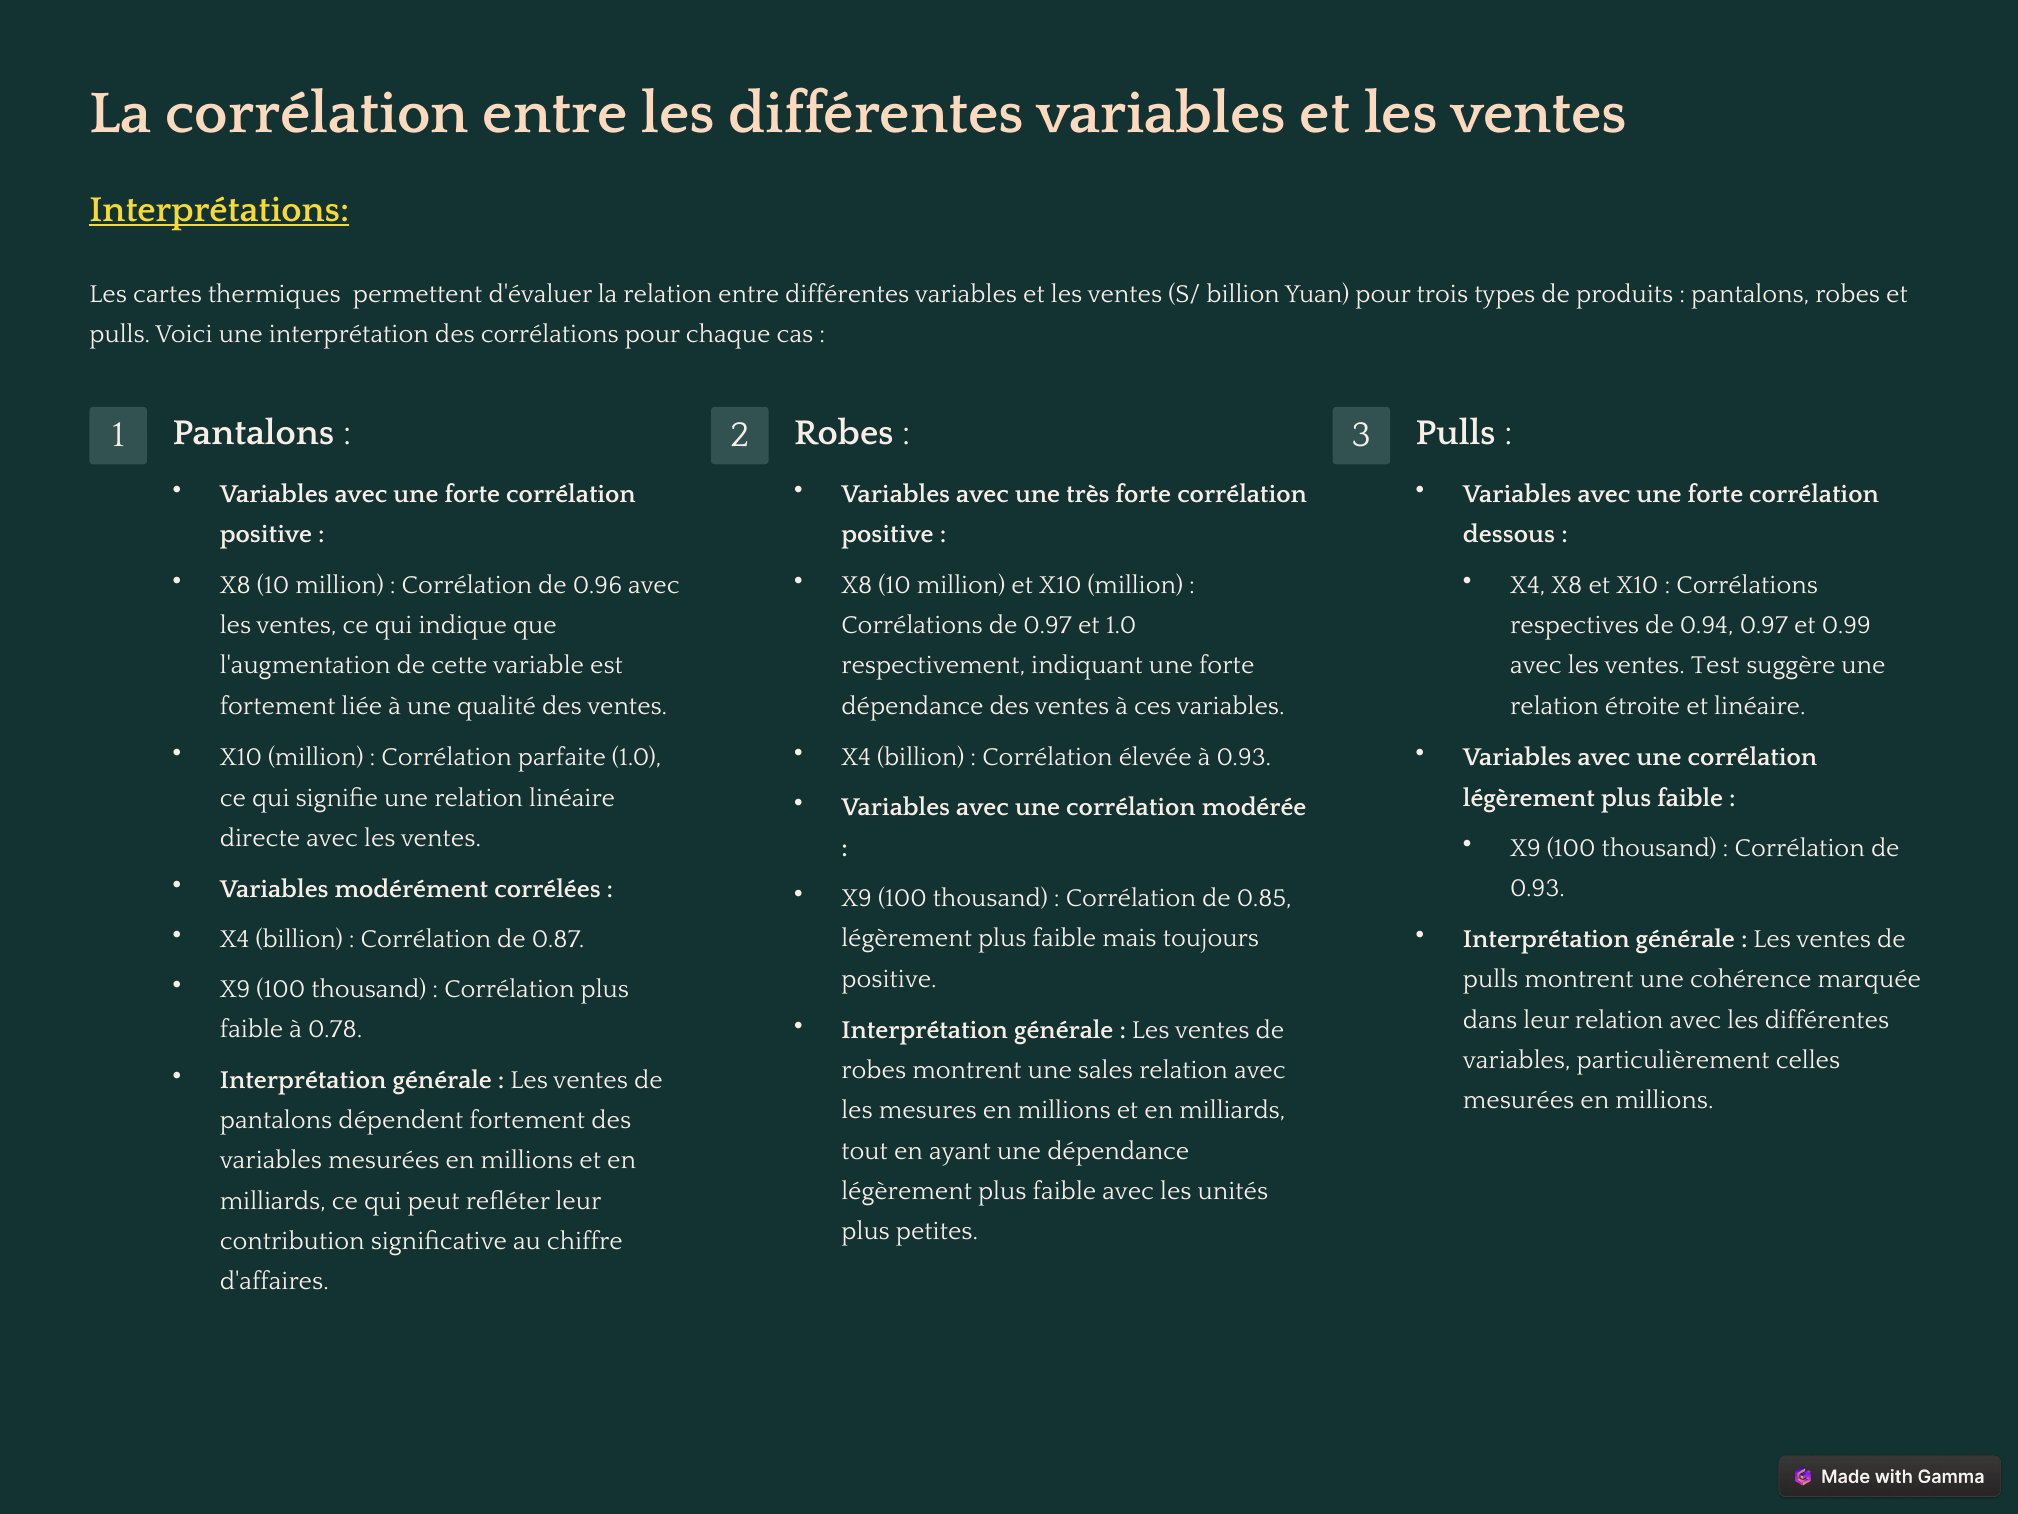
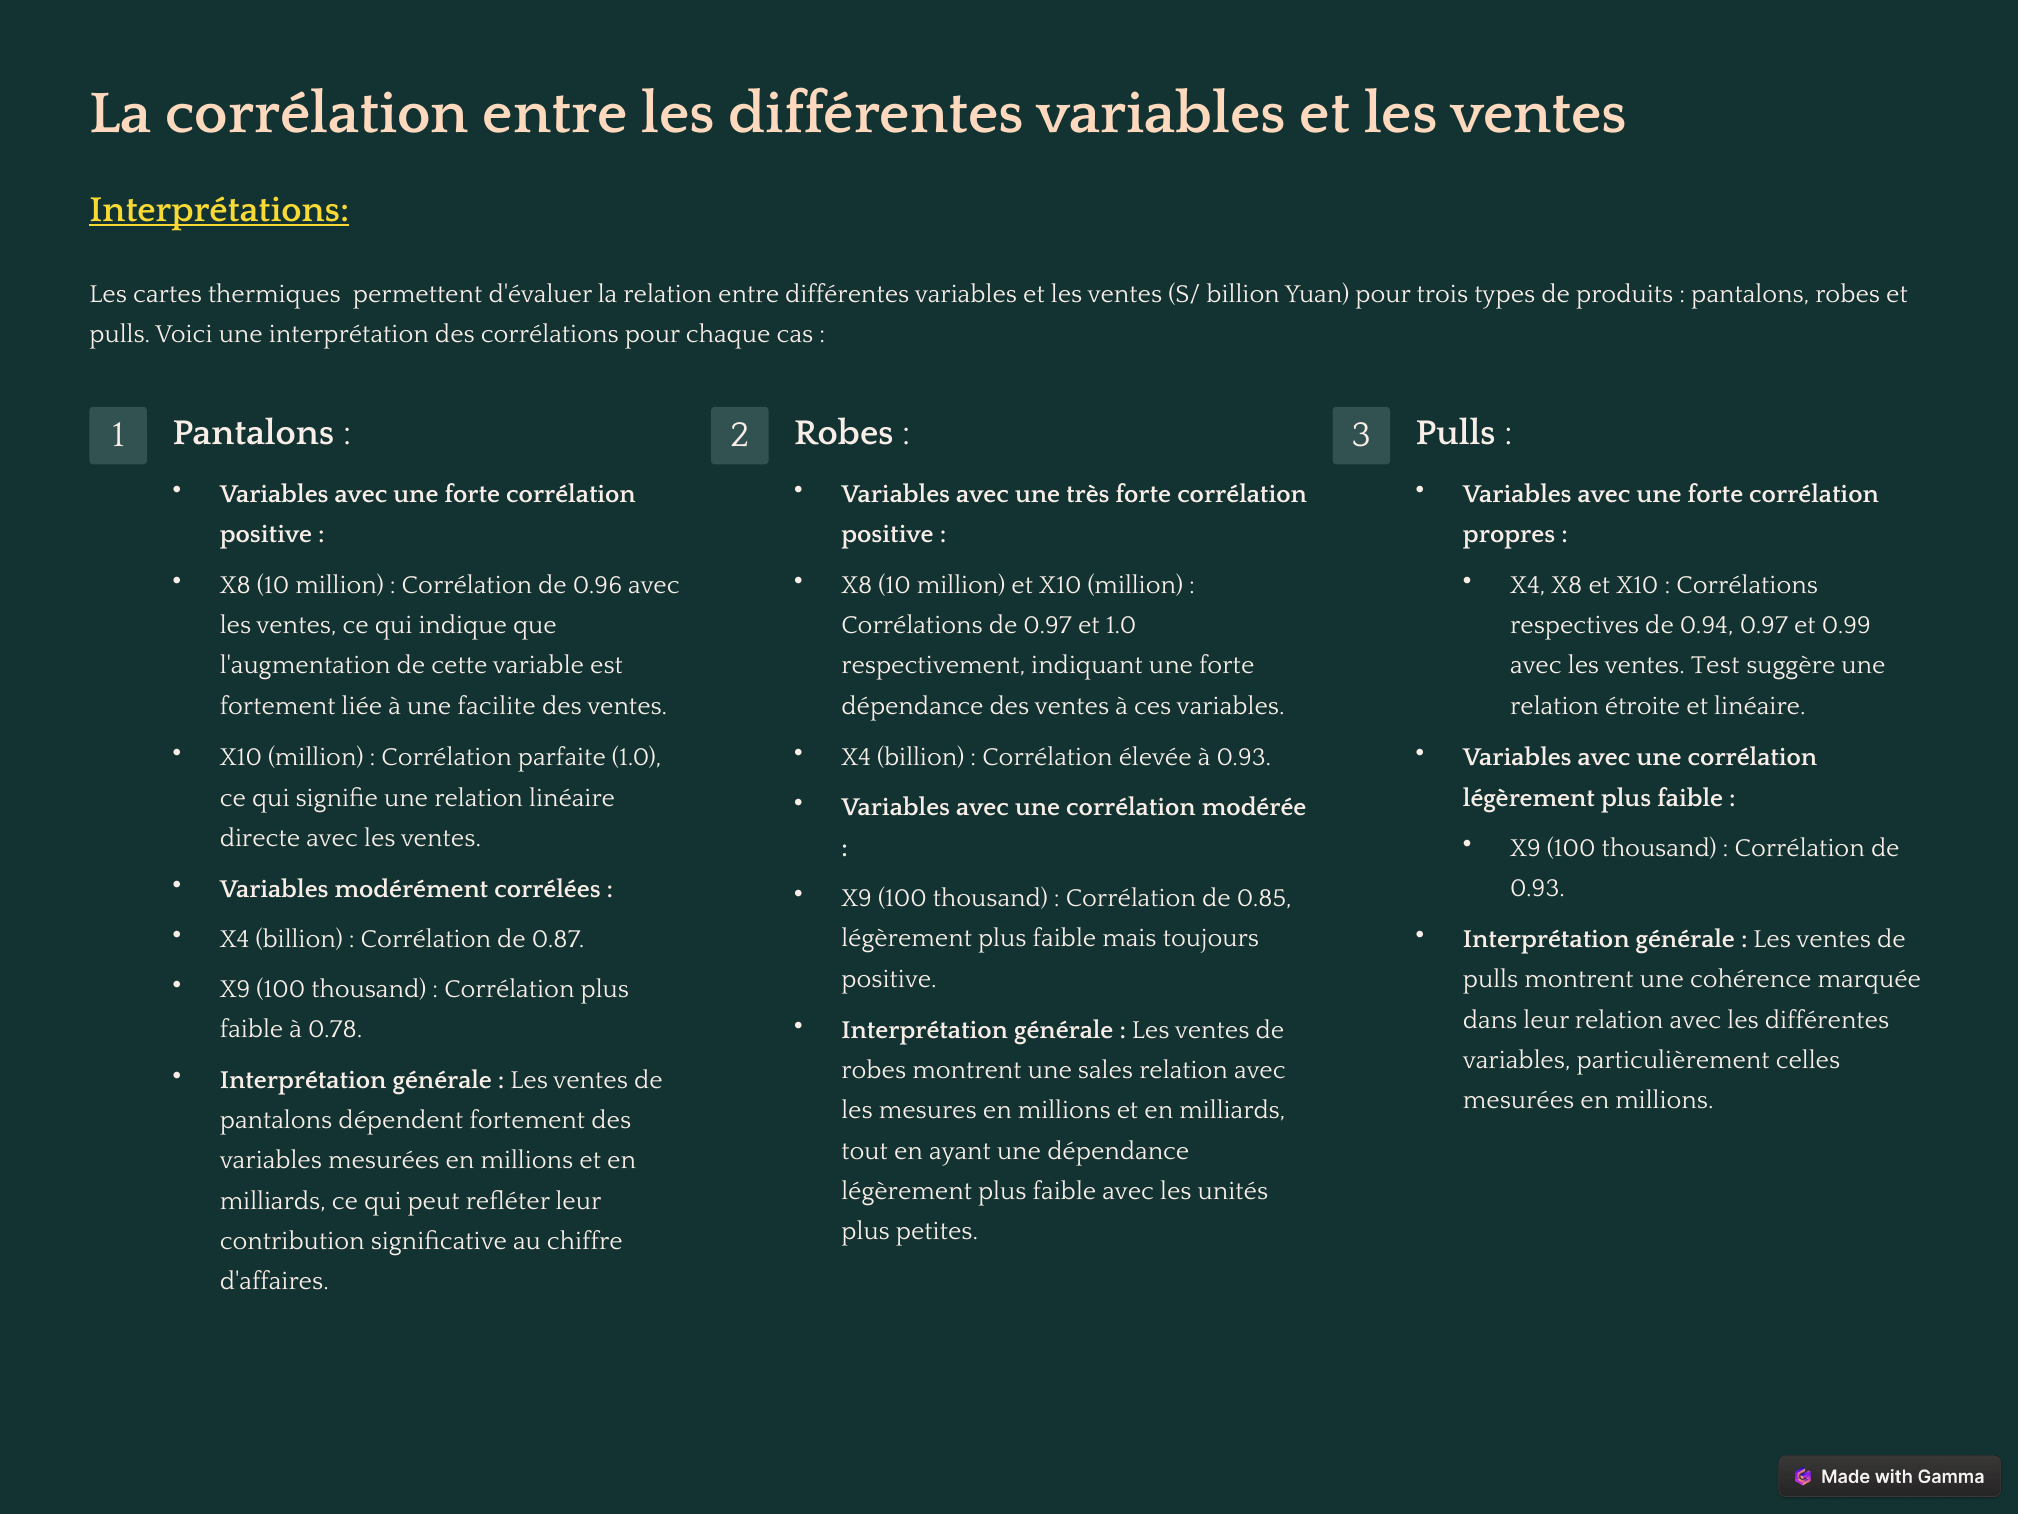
dessous: dessous -> propres
qualité: qualité -> facilite
